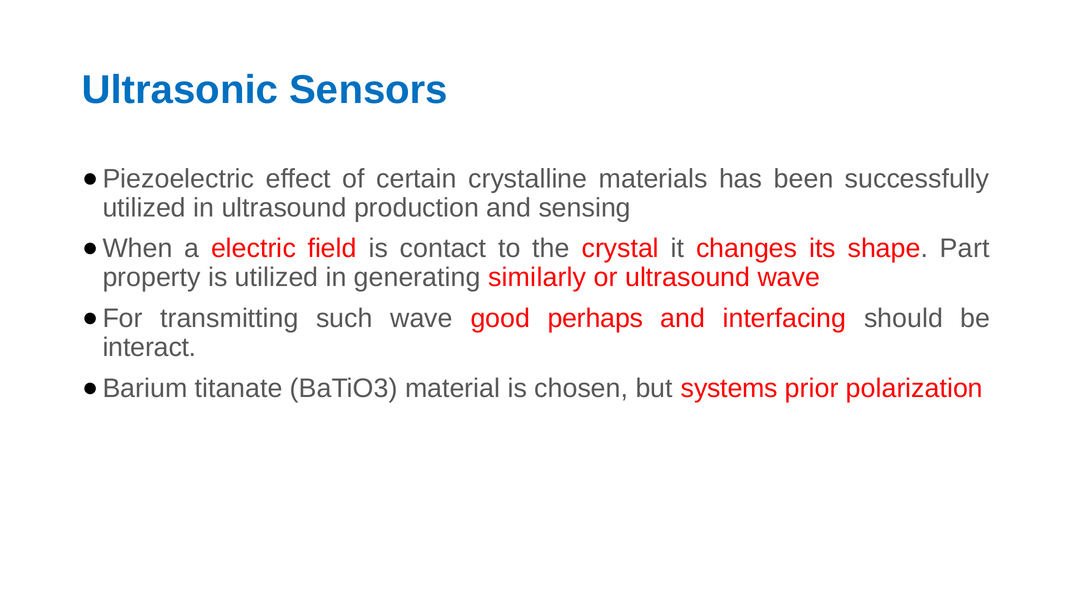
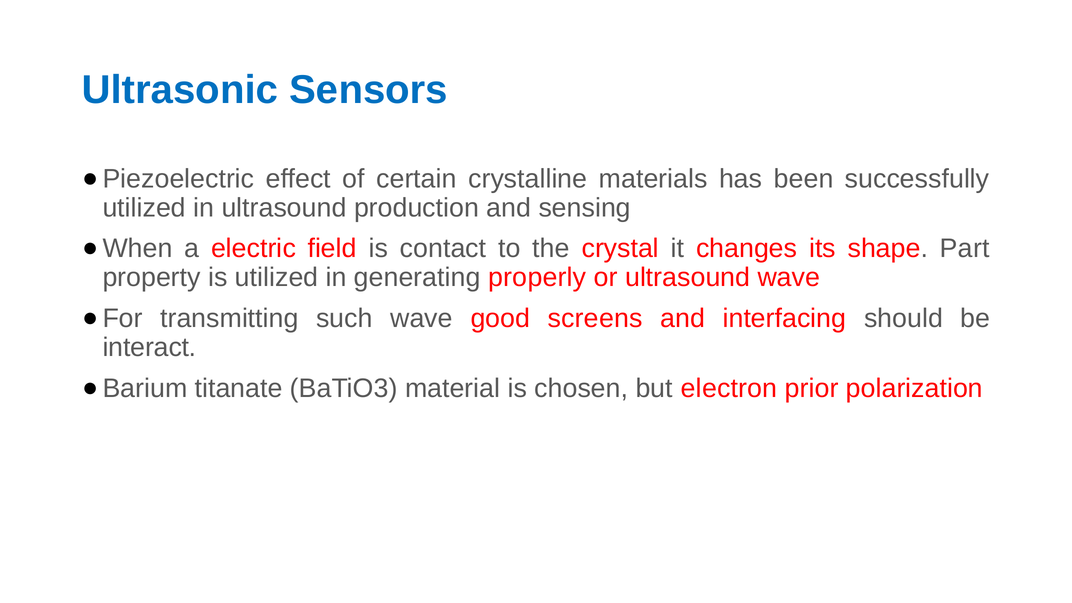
similarly: similarly -> properly
perhaps: perhaps -> screens
systems: systems -> electron
